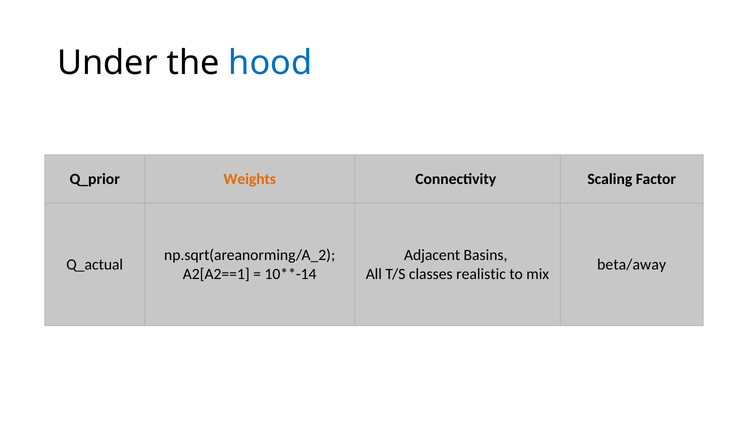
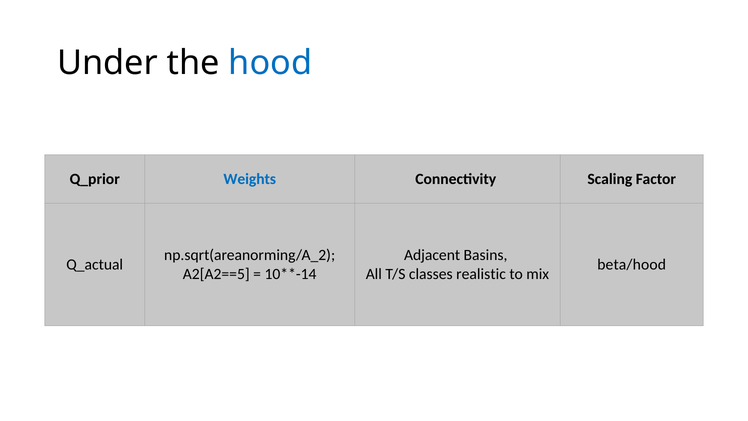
Weights colour: orange -> blue
beta/away: beta/away -> beta/hood
A2[A2==1: A2[A2==1 -> A2[A2==5
